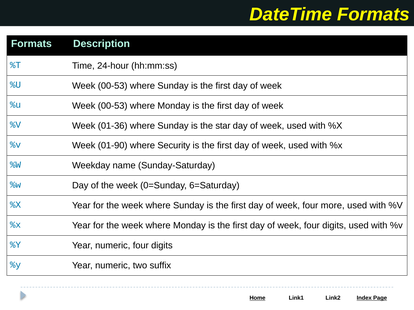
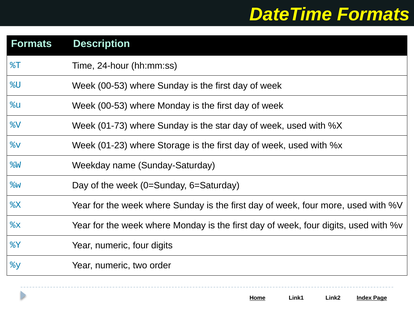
01-36: 01-36 -> 01-73
01-90: 01-90 -> 01-23
Security: Security -> Storage
suffix: suffix -> order
